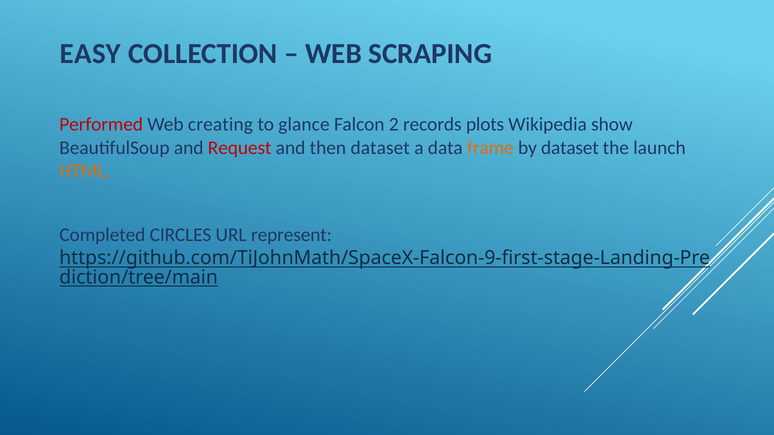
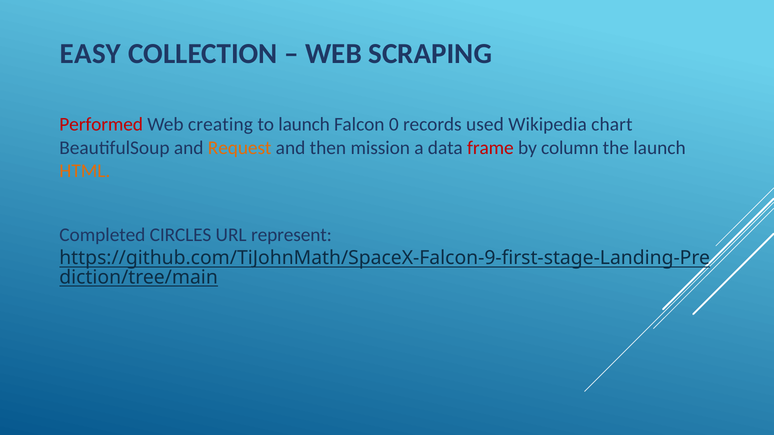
to glance: glance -> launch
2: 2 -> 0
plots: plots -> used
show: show -> chart
Request colour: red -> orange
then dataset: dataset -> mission
frame colour: orange -> red
by dataset: dataset -> column
